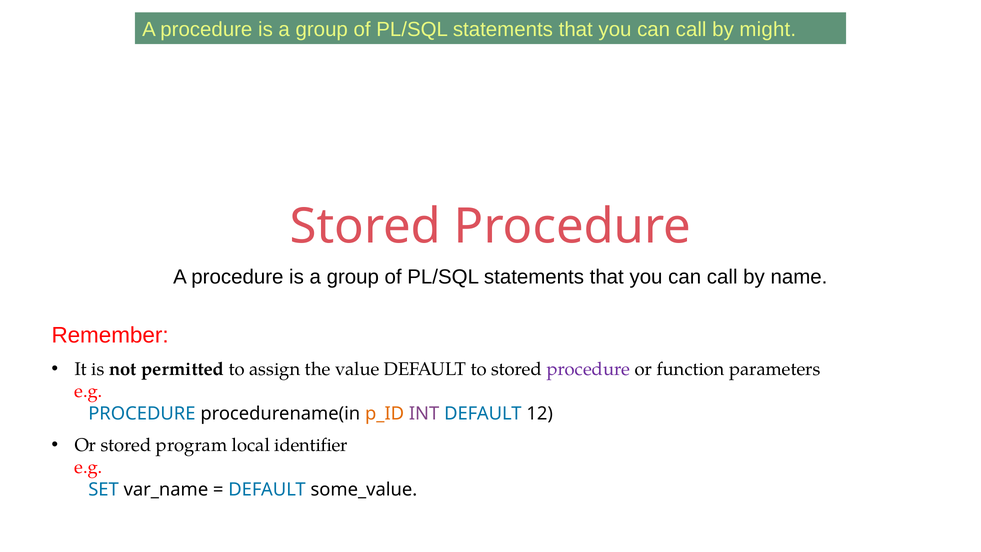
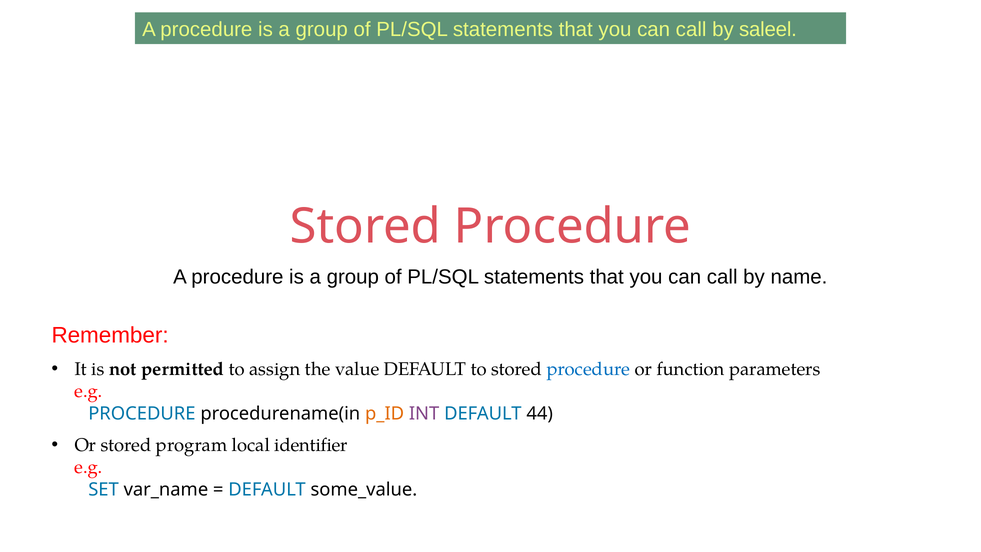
might: might -> saleel
procedure at (588, 369) colour: purple -> blue
12: 12 -> 44
